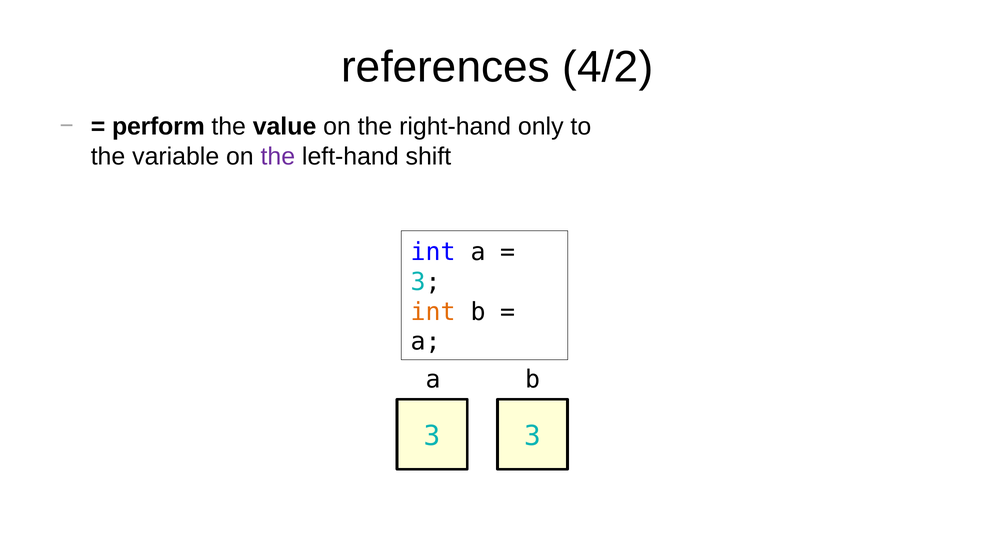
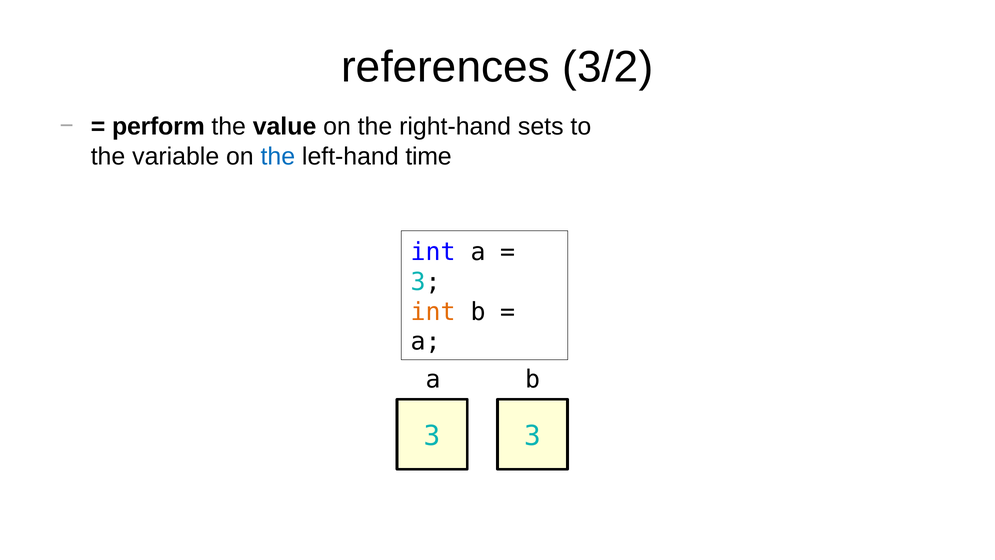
4/2: 4/2 -> 3/2
only: only -> sets
the at (278, 156) colour: purple -> blue
shift: shift -> time
